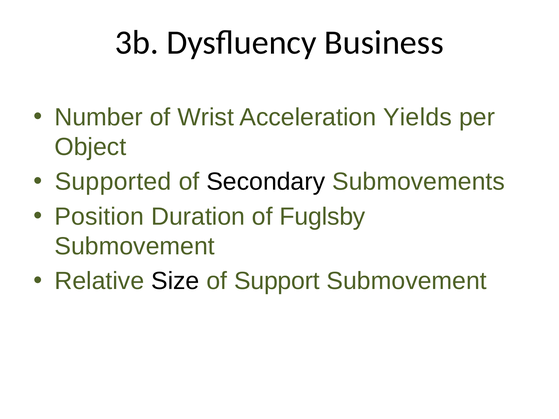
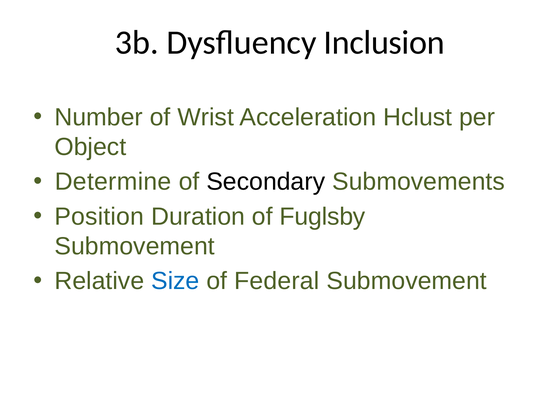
Business: Business -> Inclusion
Yields: Yields -> Hclust
Supported: Supported -> Determine
Size colour: black -> blue
Support: Support -> Federal
